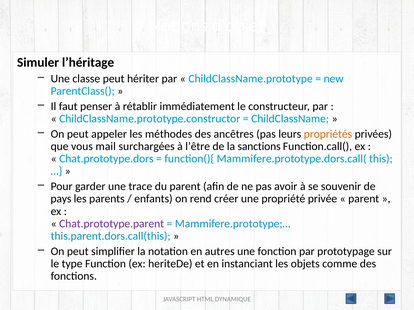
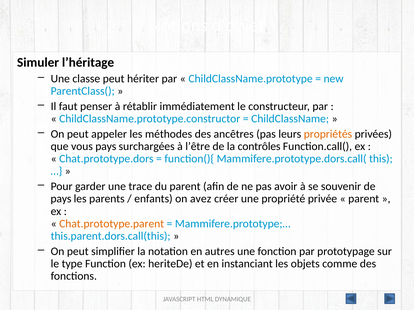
vous mail: mail -> pays
sanctions: sanctions -> contrôles
rend: rend -> avez
Chat.prototype.parent colour: purple -> orange
